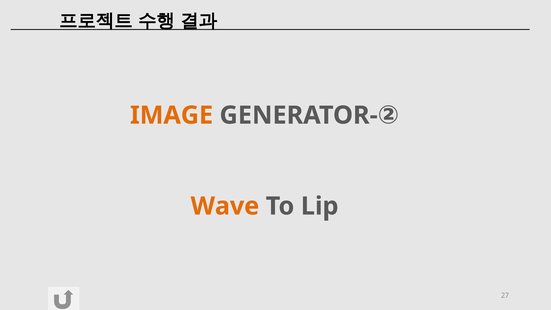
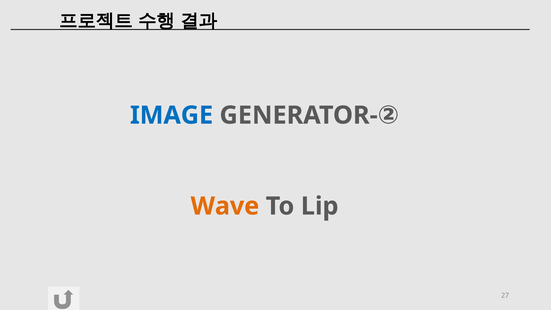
IMAGE colour: orange -> blue
